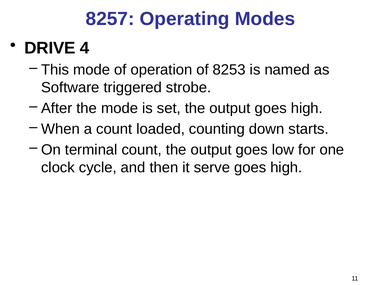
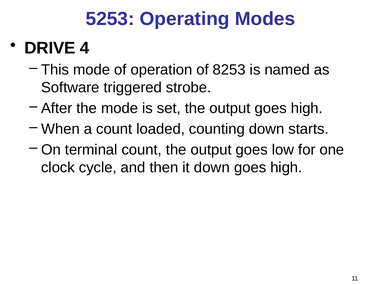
8257: 8257 -> 5253
it serve: serve -> down
